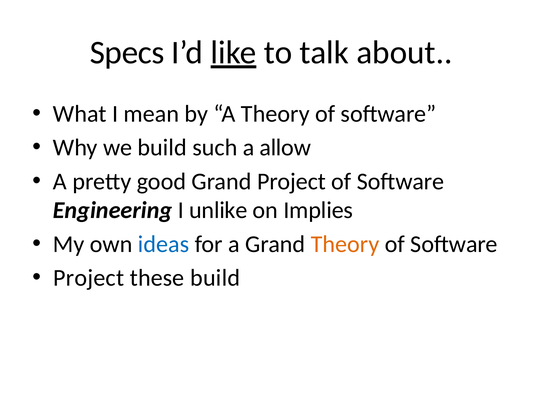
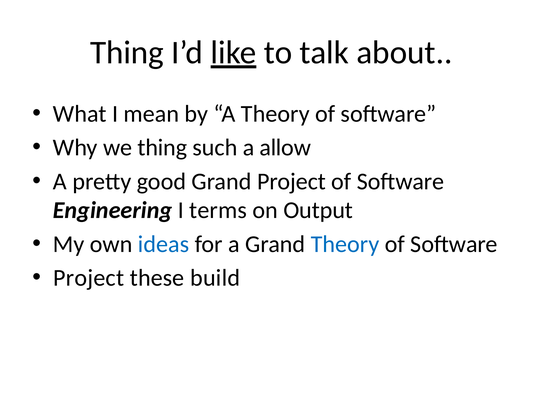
Specs at (127, 53): Specs -> Thing
we build: build -> thing
unlike: unlike -> terms
Implies: Implies -> Output
Theory at (345, 244) colour: orange -> blue
